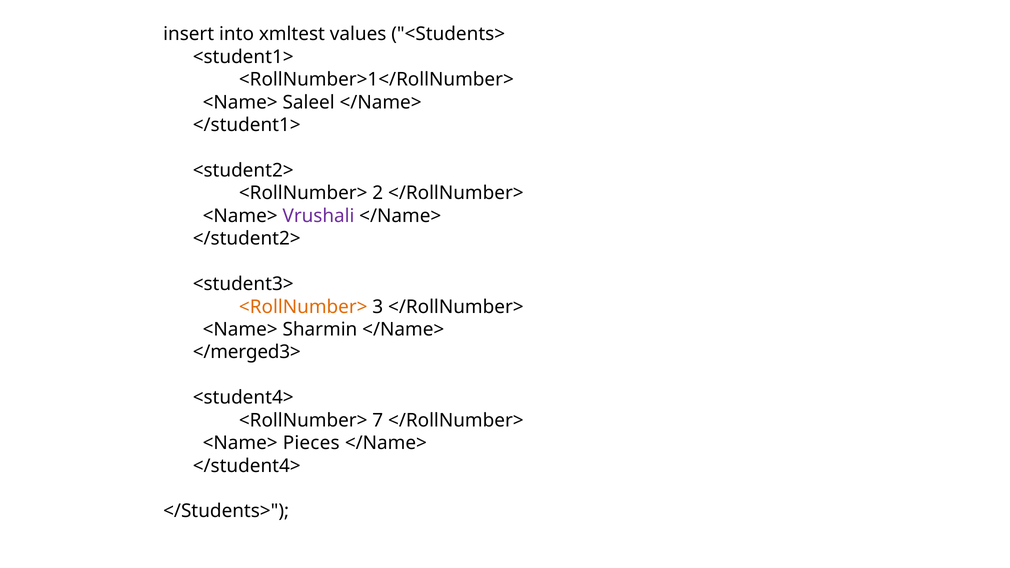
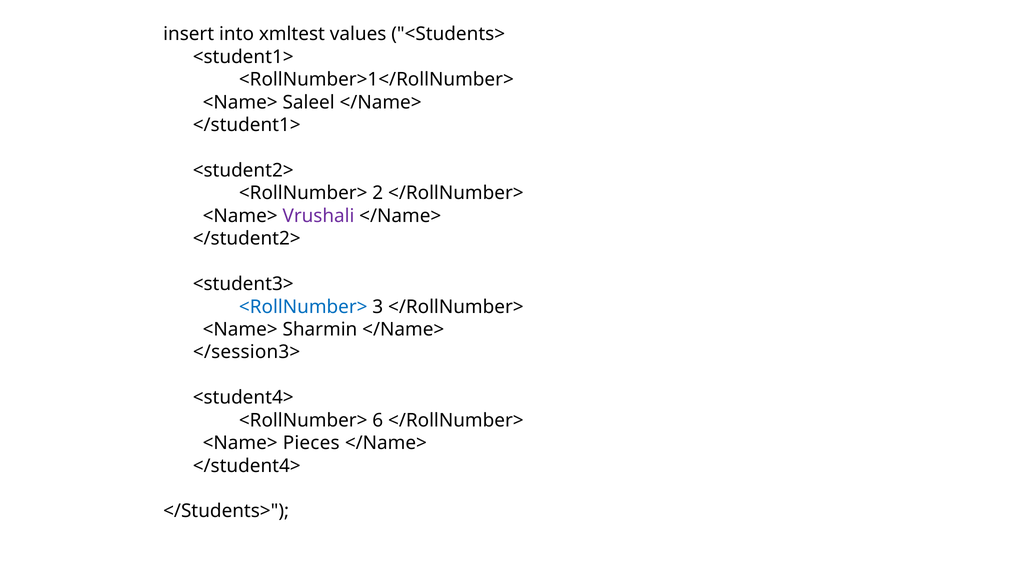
<RollNumber> at (303, 307) colour: orange -> blue
</merged3>: </merged3> -> </session3>
7: 7 -> 6
